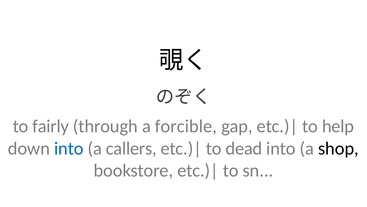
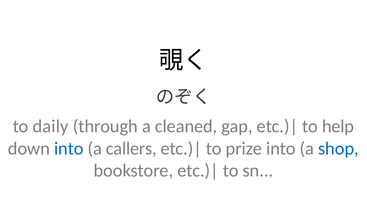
fairly: fairly -> daily
forcible: forcible -> cleaned
dead: dead -> prize
shop colour: black -> blue
